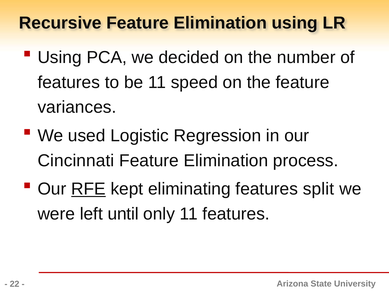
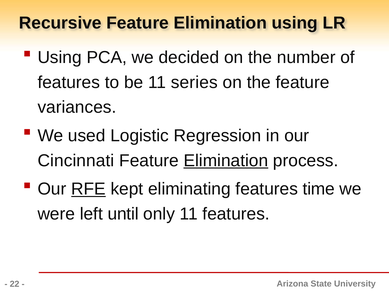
speed: speed -> series
Elimination at (226, 160) underline: none -> present
split: split -> time
